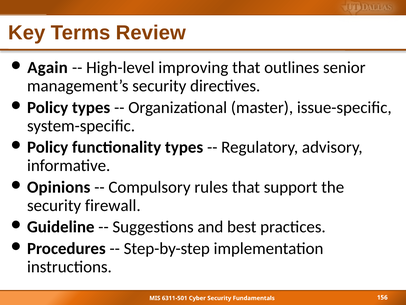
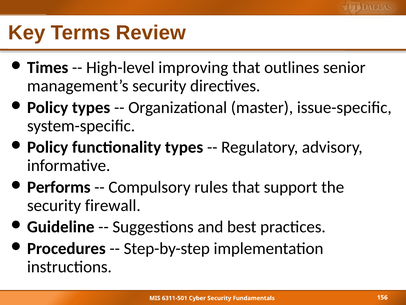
Again: Again -> Times
Opinions: Opinions -> Performs
